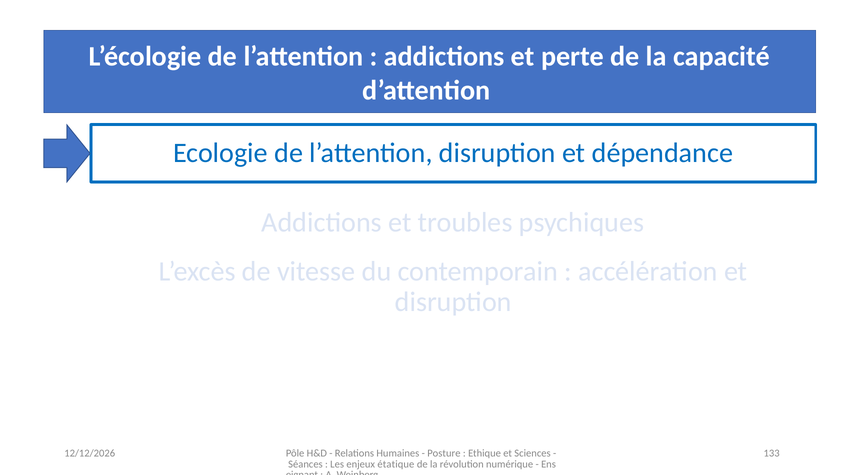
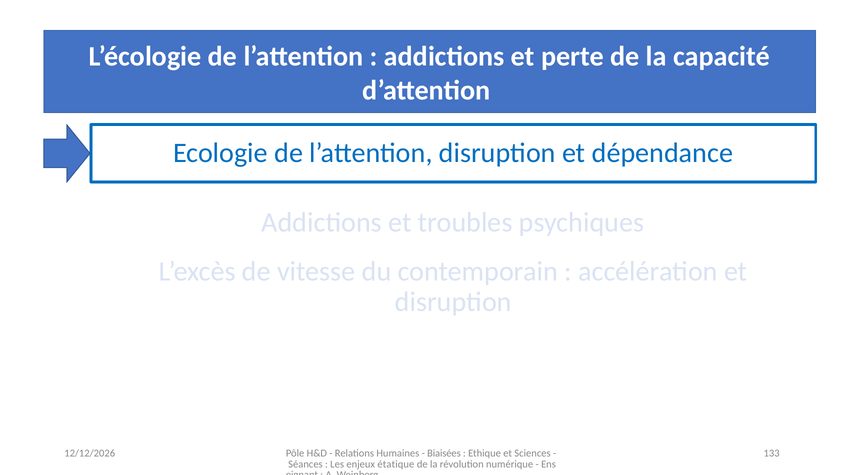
Posture: Posture -> Biaisées
